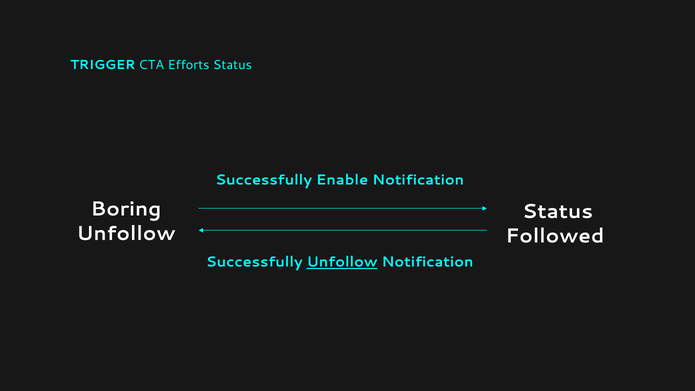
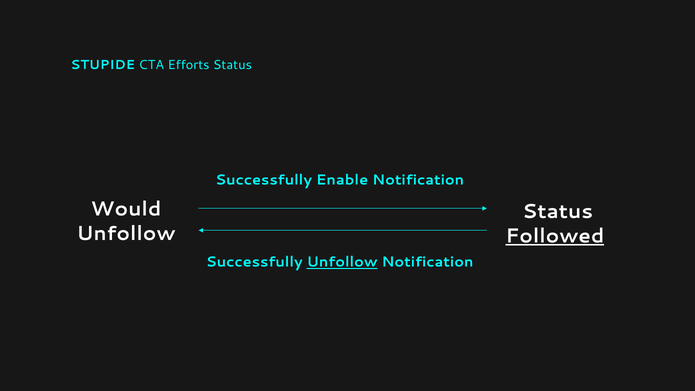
TRIGGER: TRIGGER -> STUPIDE
Boring: Boring -> Would
Followed underline: none -> present
